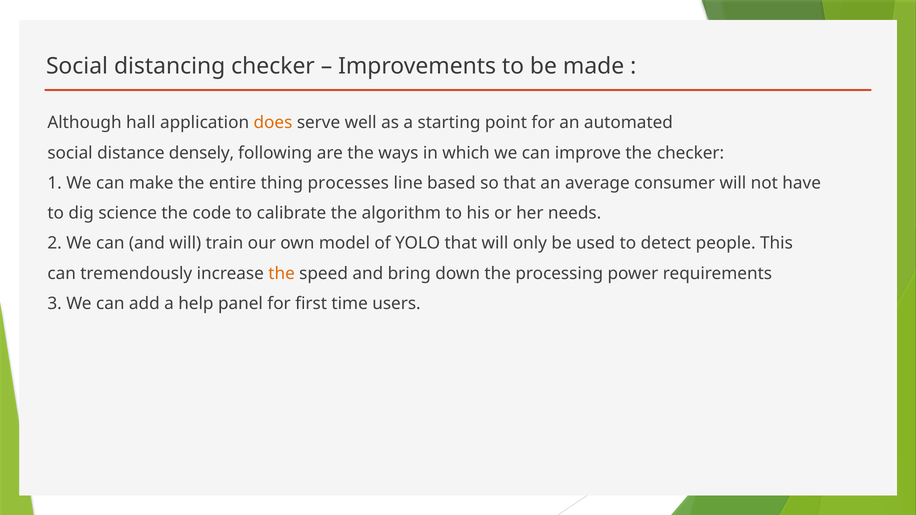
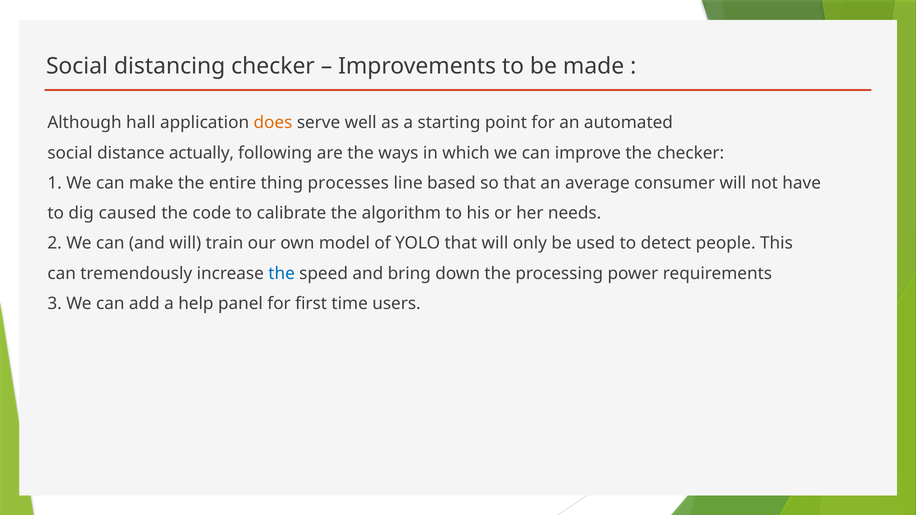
densely: densely -> actually
science: science -> caused
the at (282, 274) colour: orange -> blue
